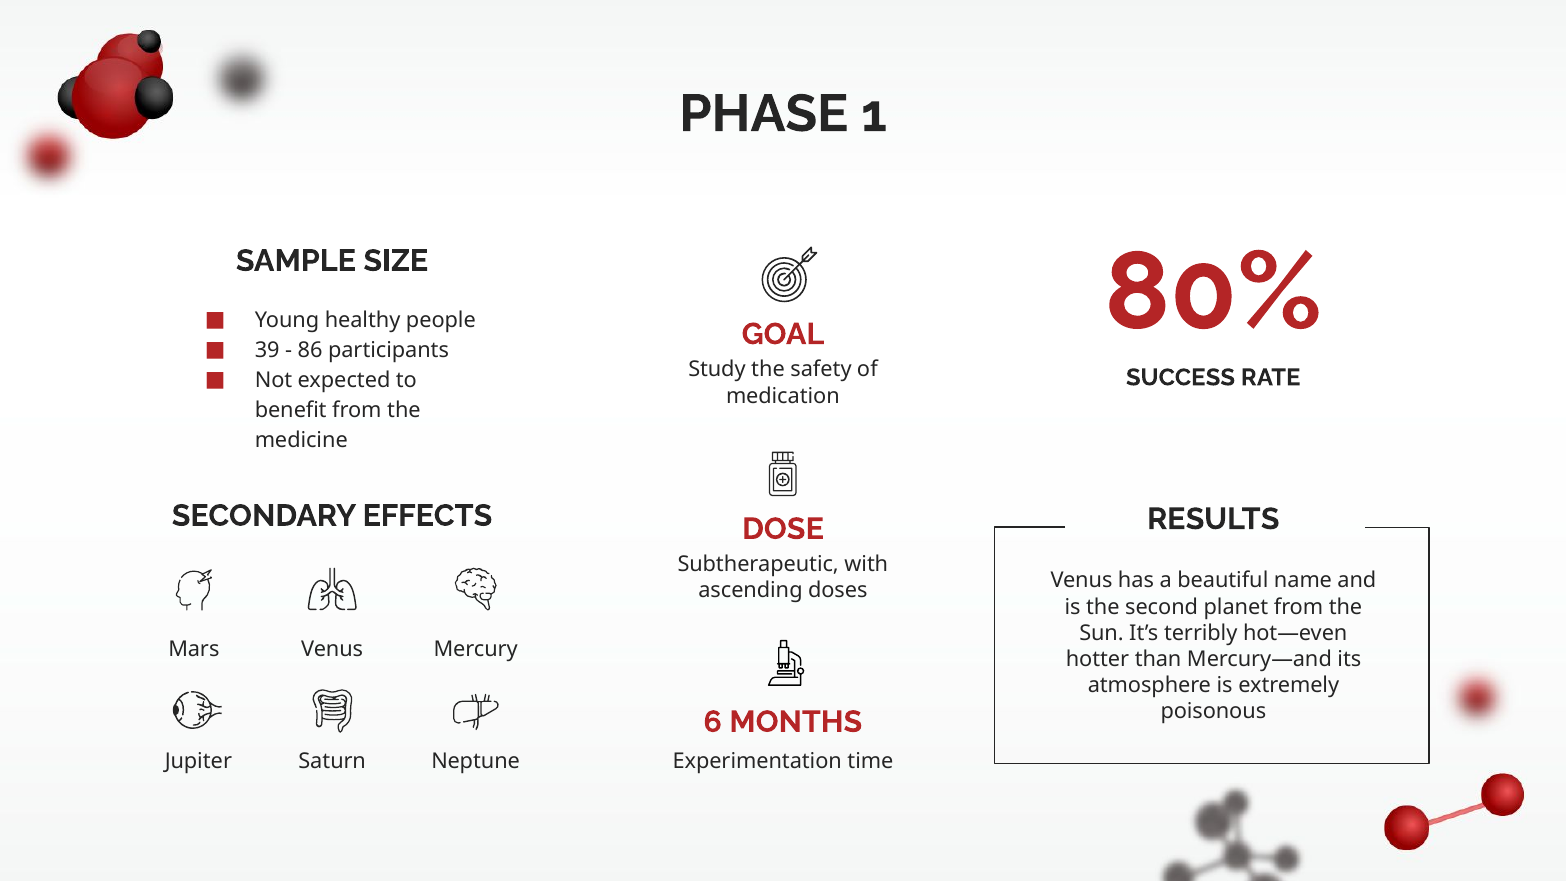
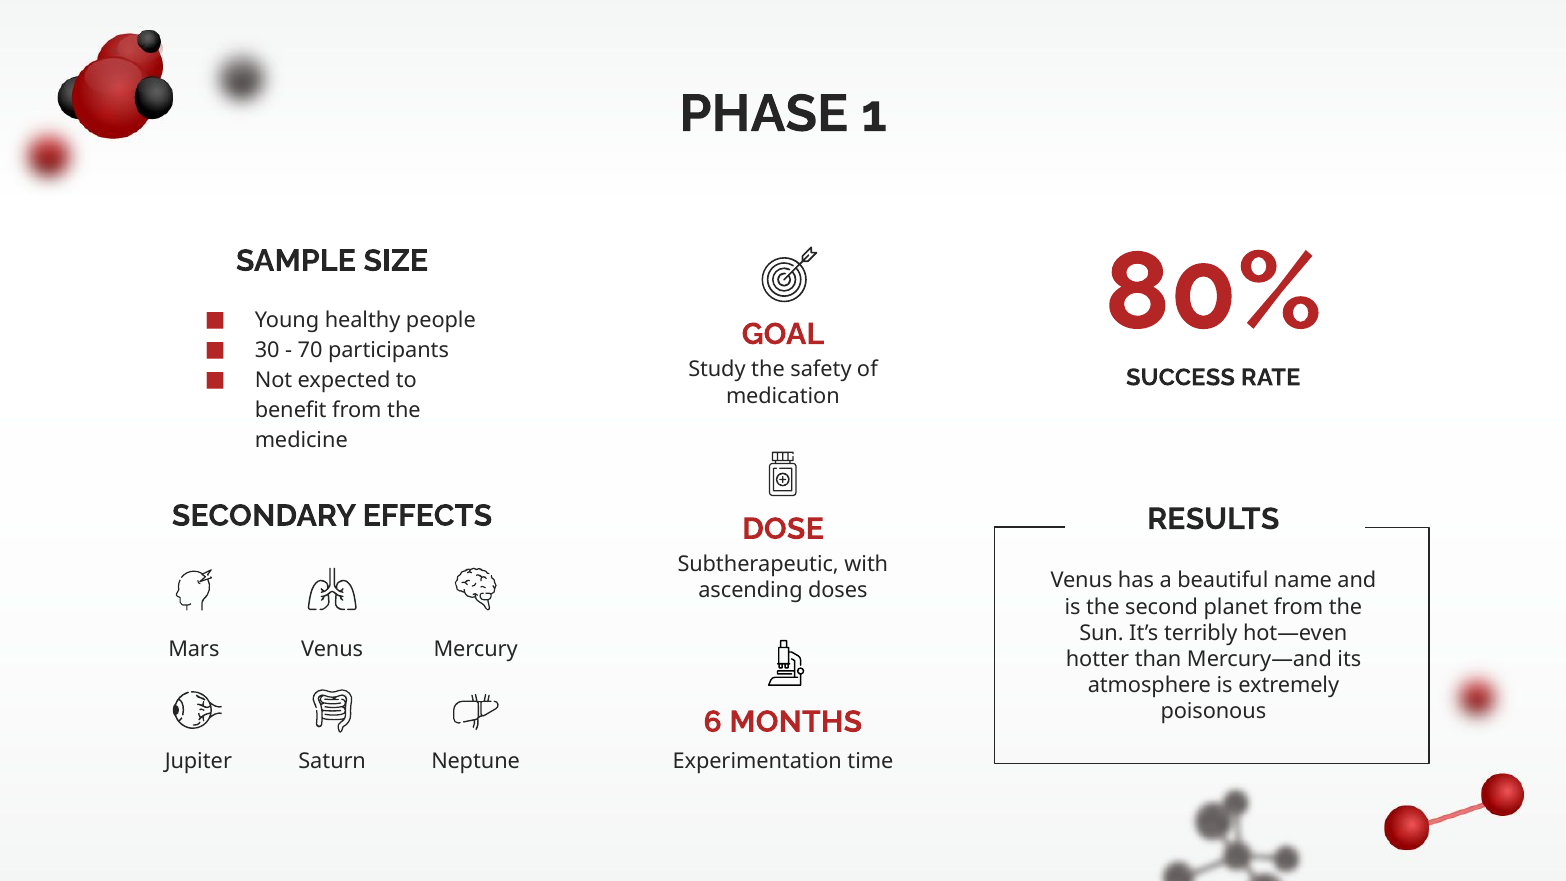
39: 39 -> 30
86: 86 -> 70
